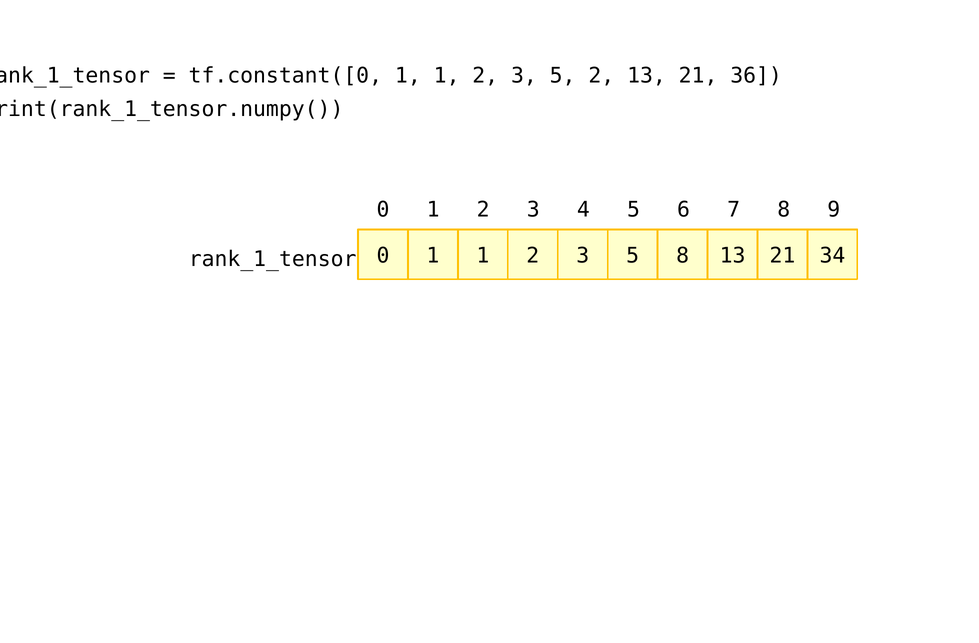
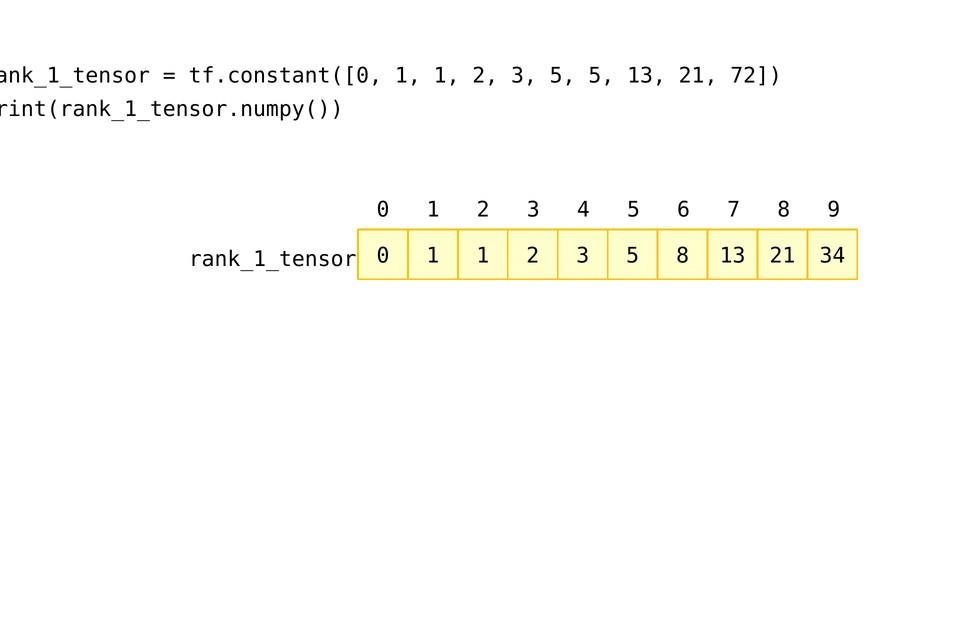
5 2: 2 -> 5
36: 36 -> 72
